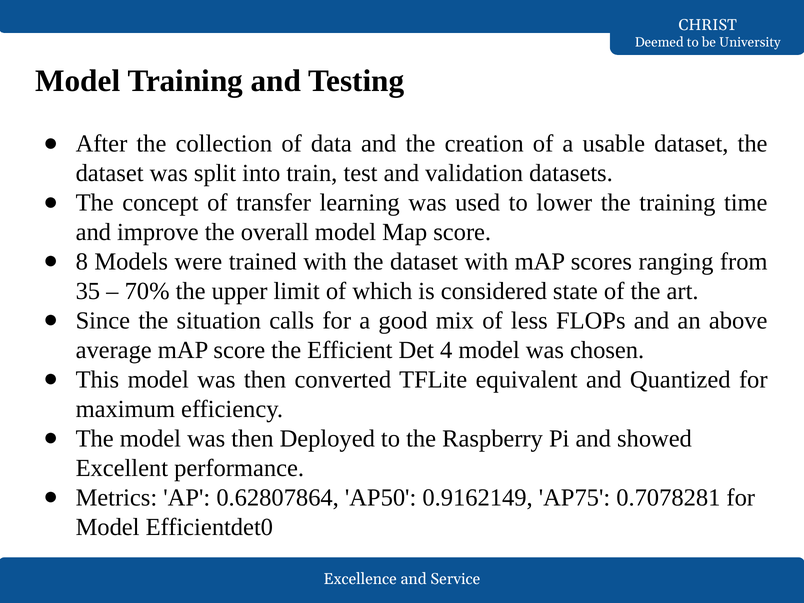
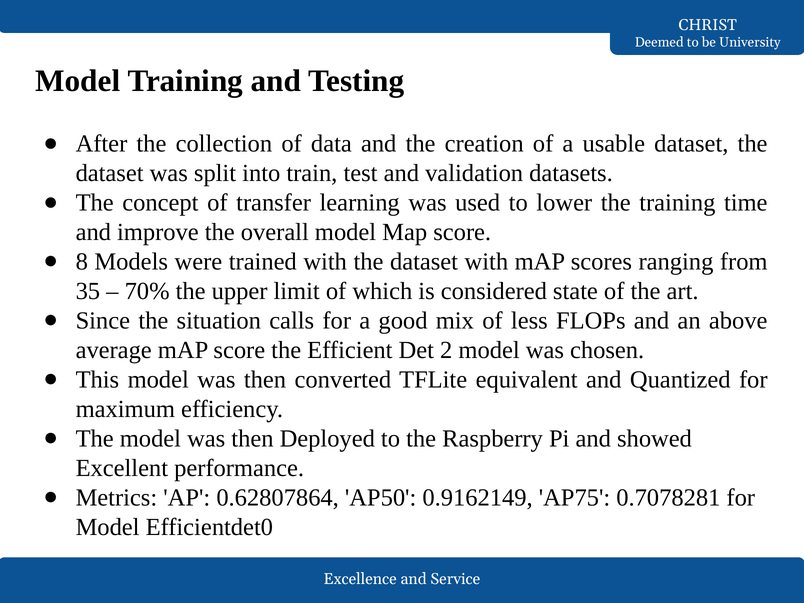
4: 4 -> 2
